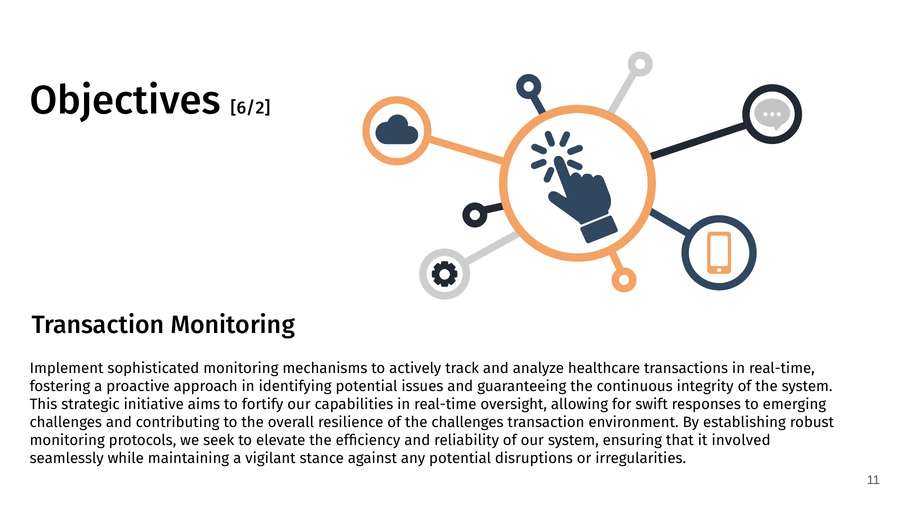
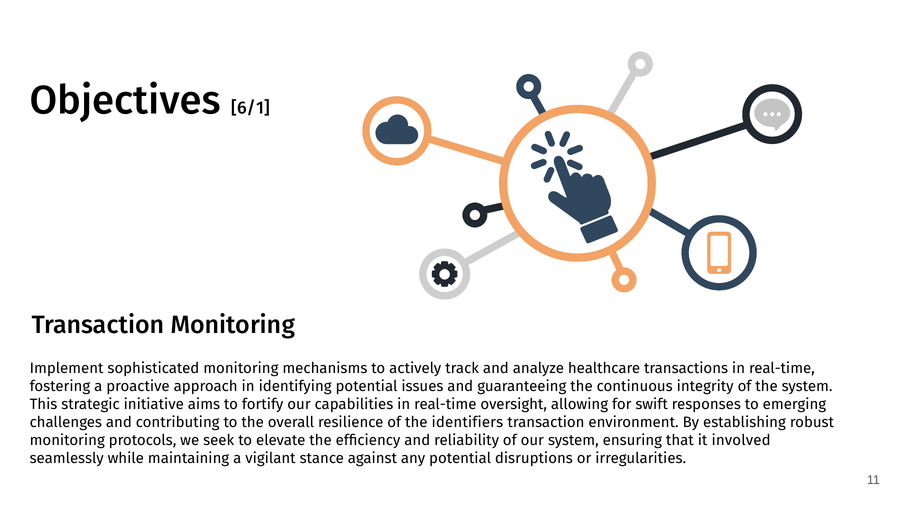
6/2: 6/2 -> 6/1
the challenges: challenges -> identifiers
